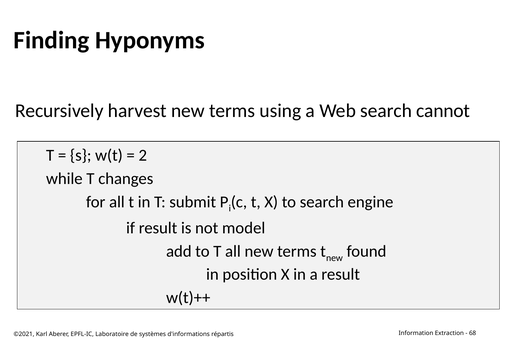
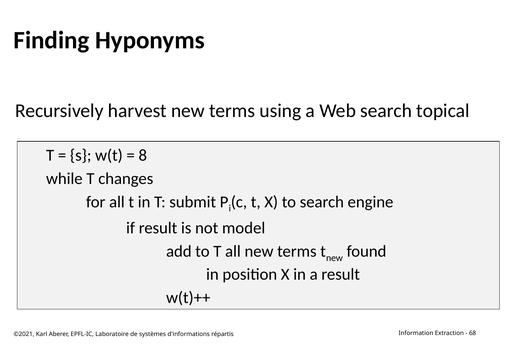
cannot: cannot -> topical
2: 2 -> 8
